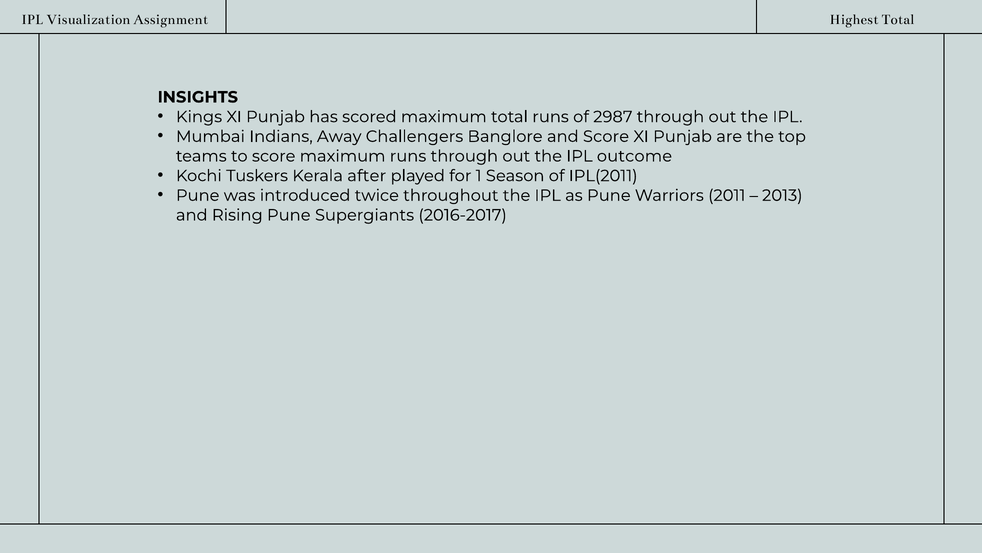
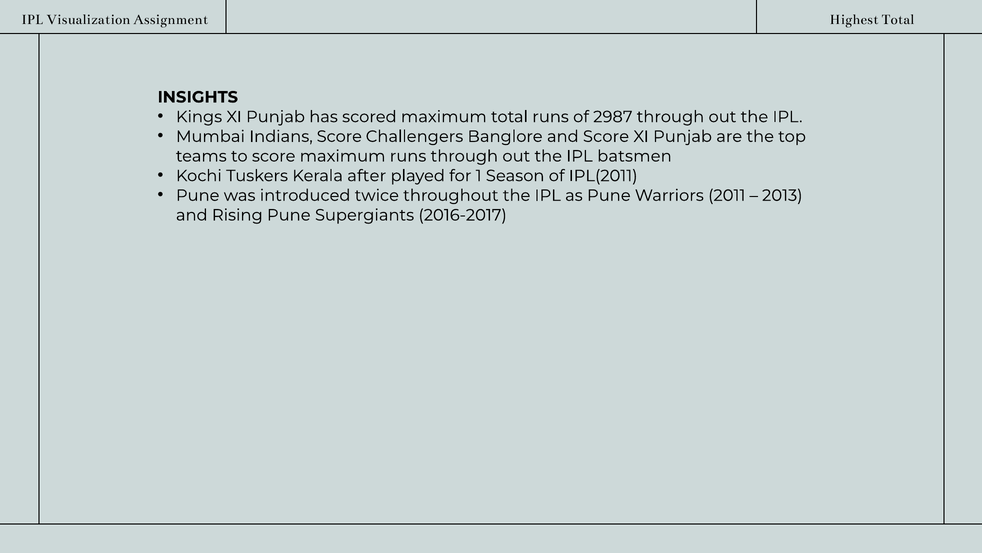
Indians Away: Away -> Score
outcome: outcome -> batsmen
